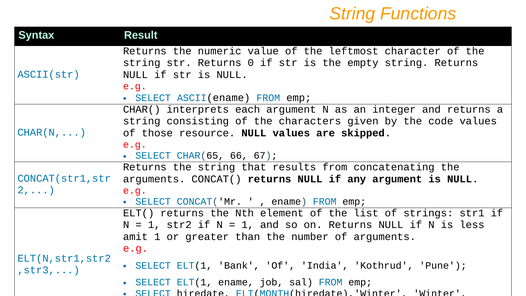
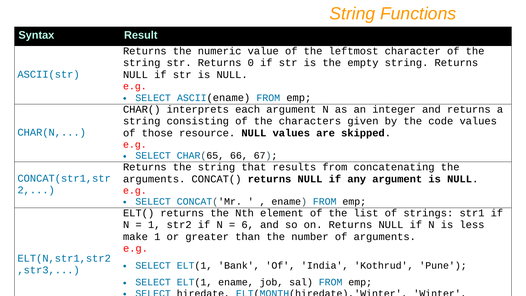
1 at (248, 225): 1 -> 6
amit: amit -> make
